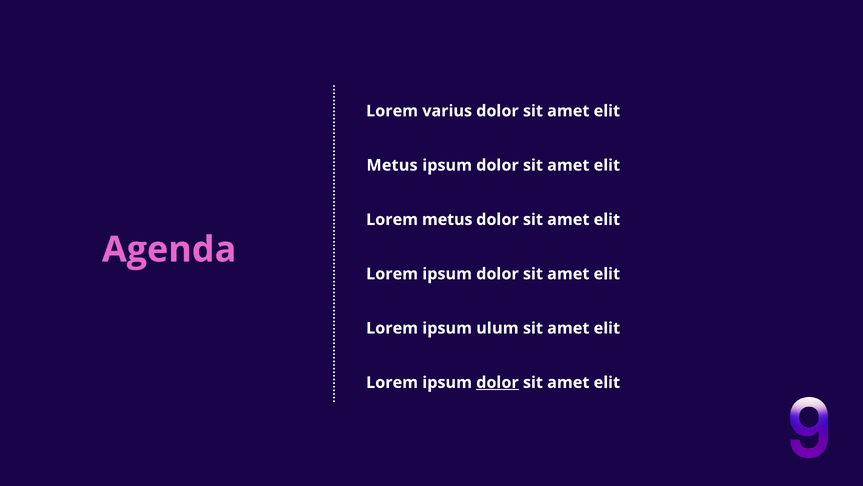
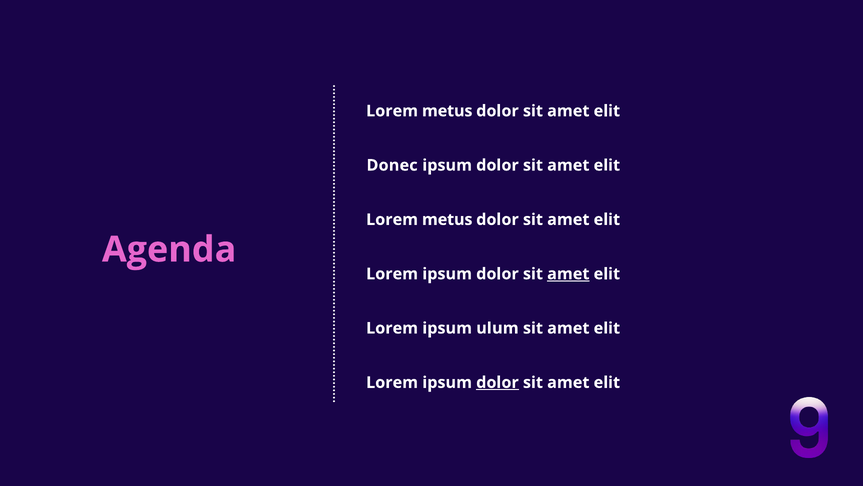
varius at (447, 111): varius -> metus
Metus at (392, 165): Metus -> Donec
amet at (568, 274) underline: none -> present
